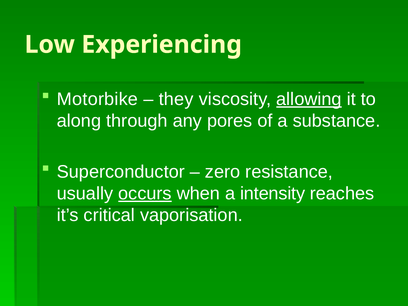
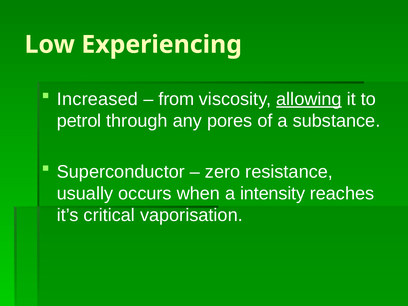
Motorbike: Motorbike -> Increased
they: they -> from
along: along -> petrol
occurs underline: present -> none
